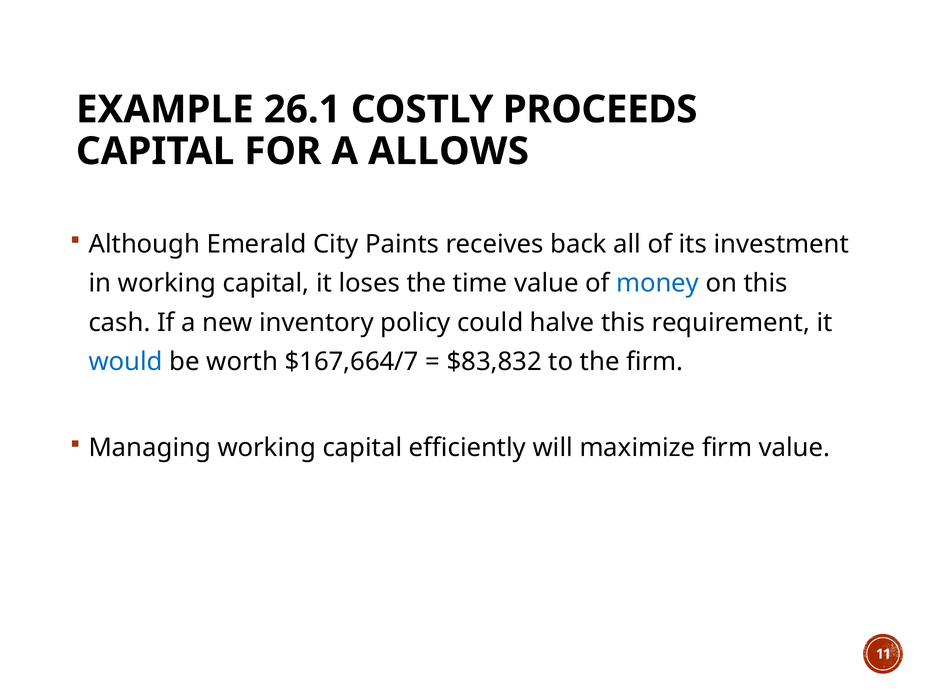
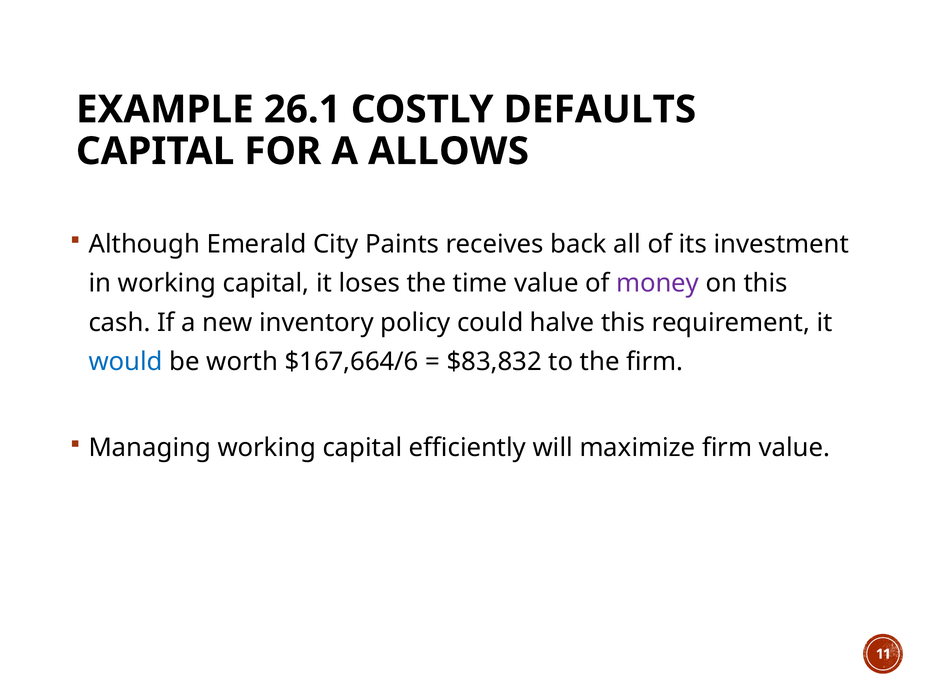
PROCEEDS: PROCEEDS -> DEFAULTS
money colour: blue -> purple
$167,664/7: $167,664/7 -> $167,664/6
